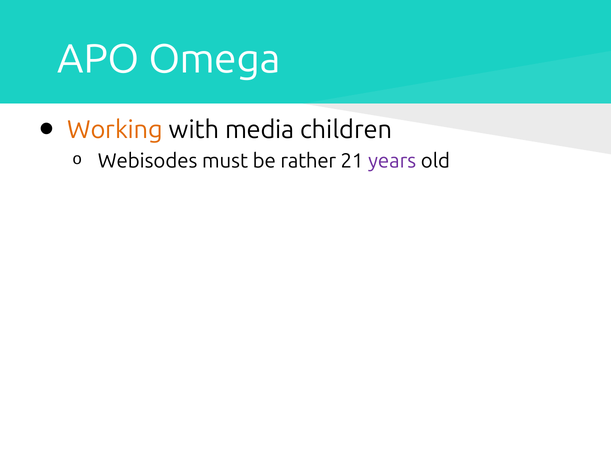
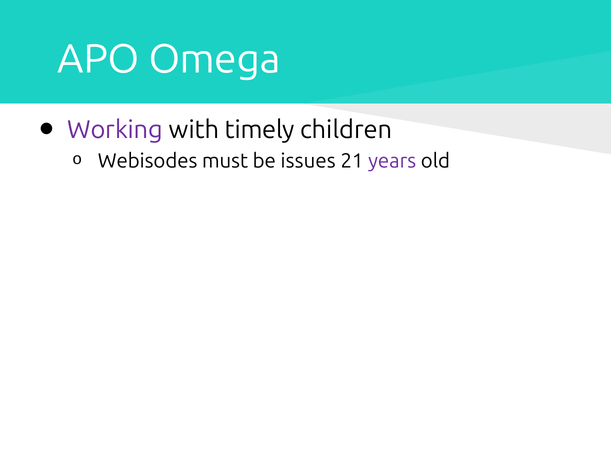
Working colour: orange -> purple
media: media -> timely
rather: rather -> issues
